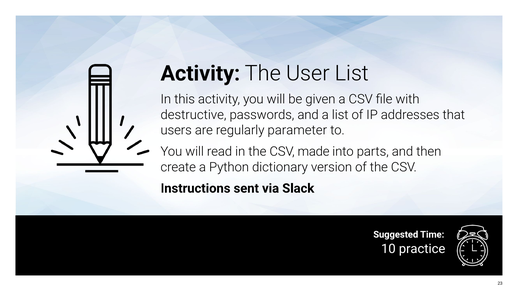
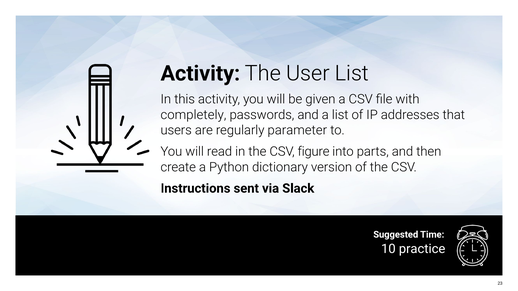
destructive: destructive -> completely
made: made -> figure
